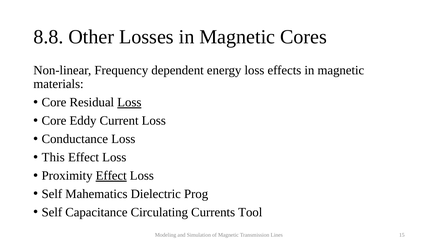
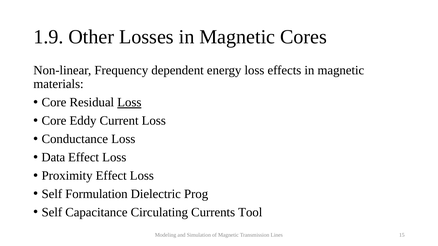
8.8: 8.8 -> 1.9
This: This -> Data
Effect at (111, 176) underline: present -> none
Mahematics: Mahematics -> Formulation
